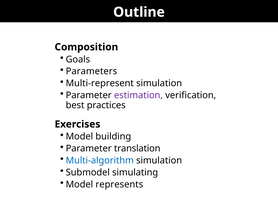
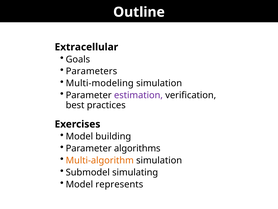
Composition: Composition -> Extracellular
Multi-represent: Multi-represent -> Multi-modeling
translation: translation -> algorithms
Multi-algorithm colour: blue -> orange
